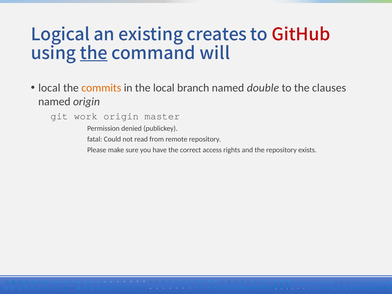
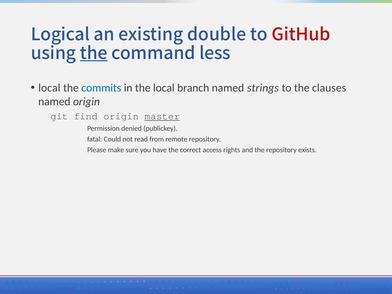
creates: creates -> double
will: will -> less
commits colour: orange -> blue
double: double -> strings
work: work -> find
master underline: none -> present
